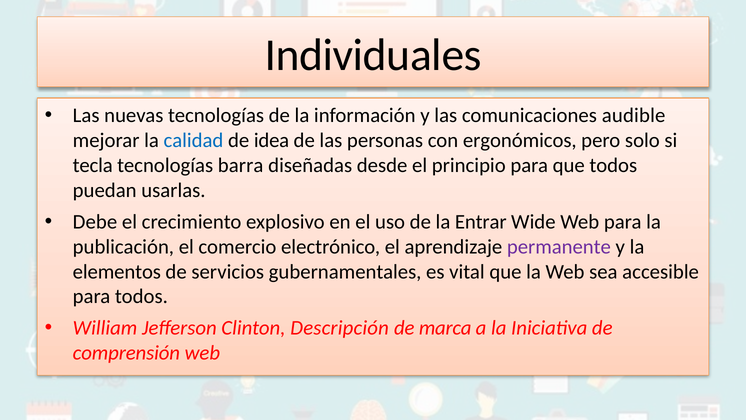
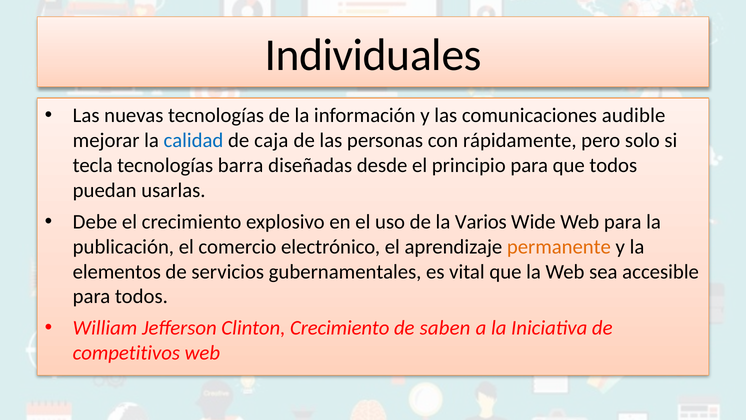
idea: idea -> caja
ergonómicos: ergonómicos -> rápidamente
Entrar: Entrar -> Varios
permanente colour: purple -> orange
Clinton Descripción: Descripción -> Crecimiento
marca: marca -> saben
comprensión: comprensión -> competitivos
